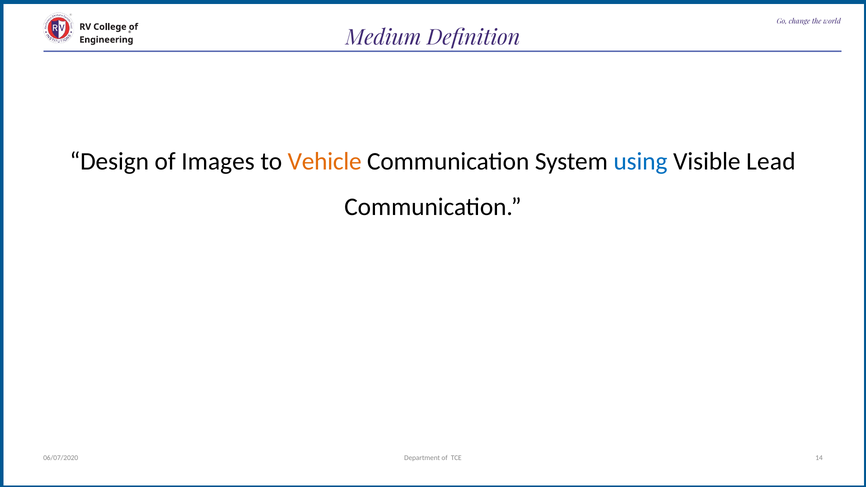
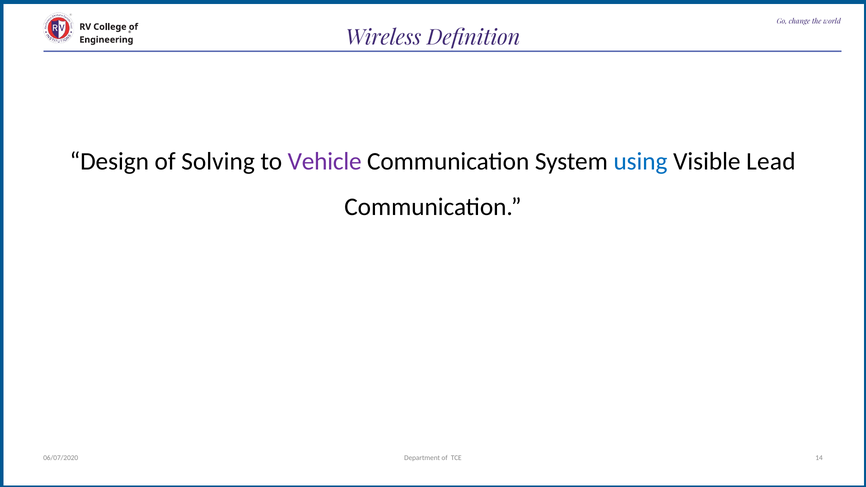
Medium: Medium -> Wireless
Images: Images -> Solving
Vehicle colour: orange -> purple
